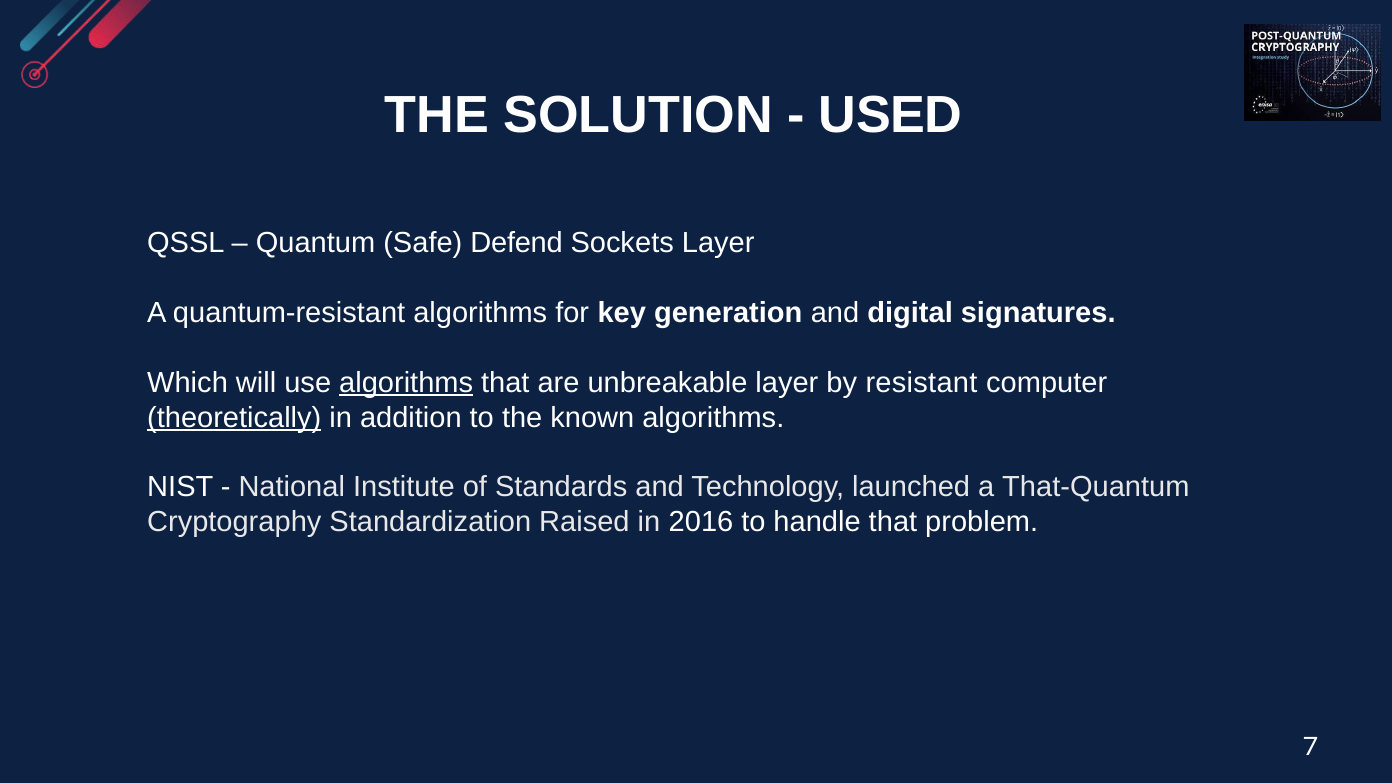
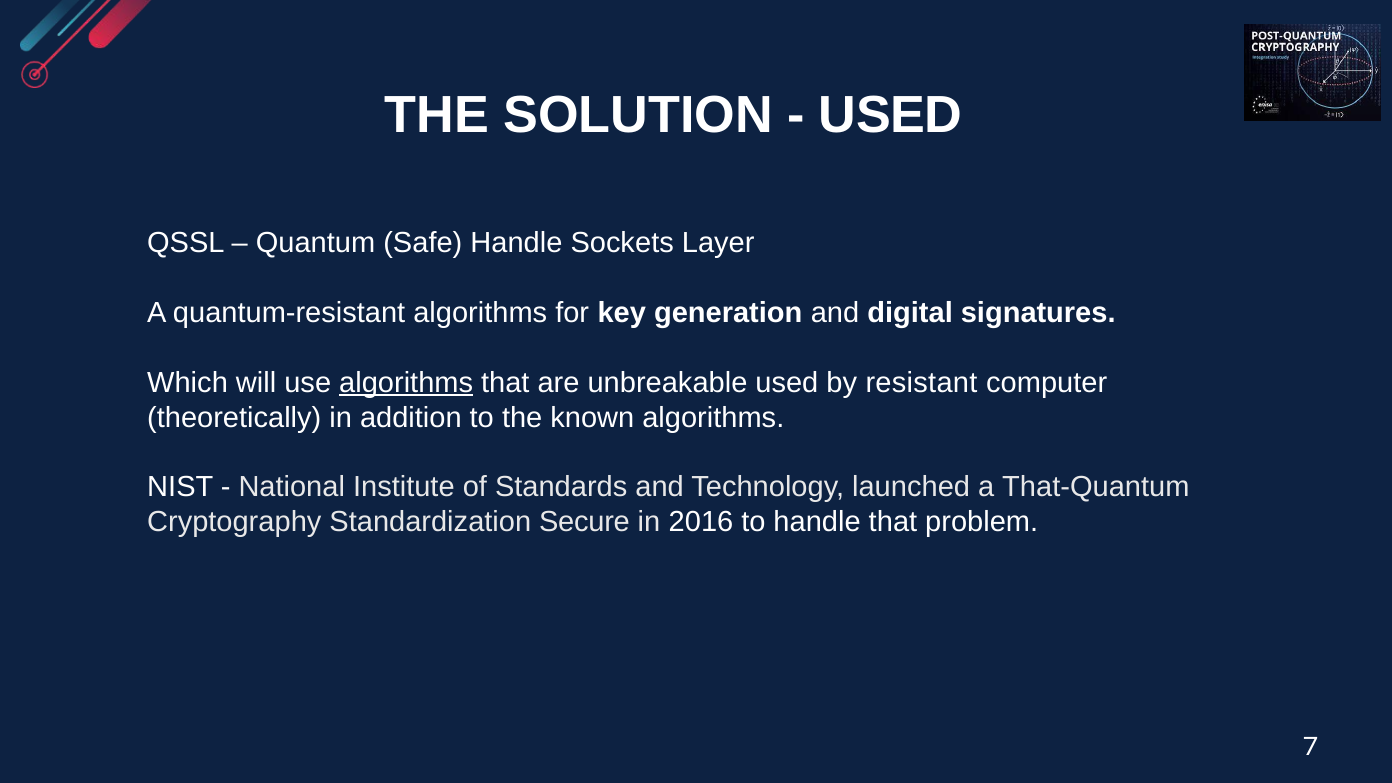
Safe Defend: Defend -> Handle
unbreakable layer: layer -> used
theoretically underline: present -> none
Raised: Raised -> Secure
